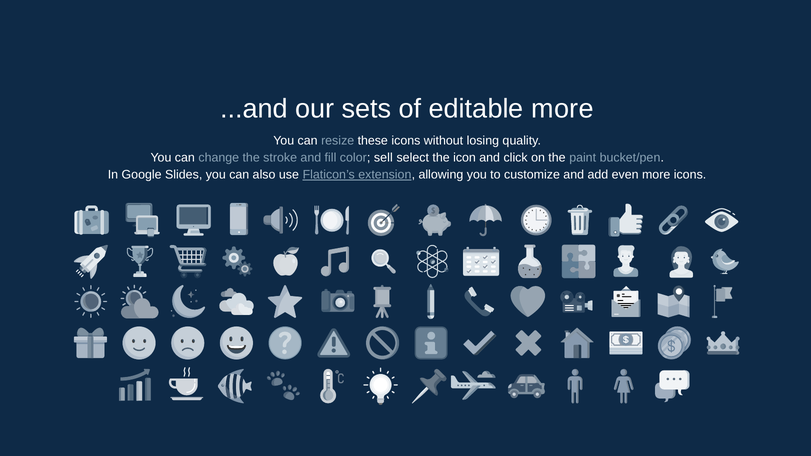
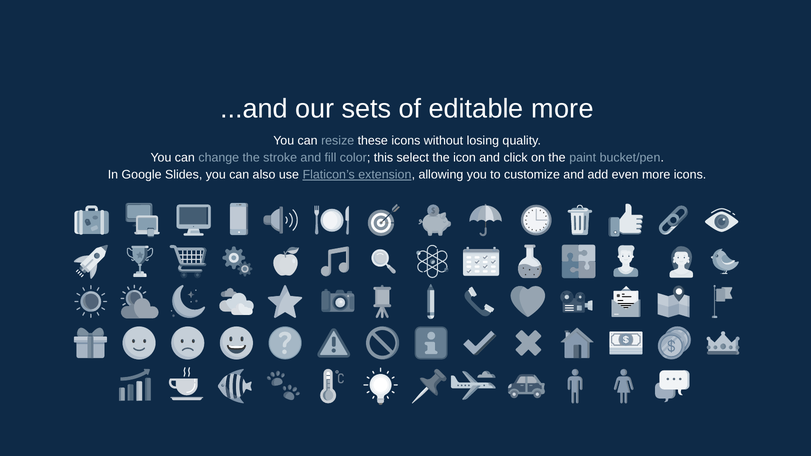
sell: sell -> this
